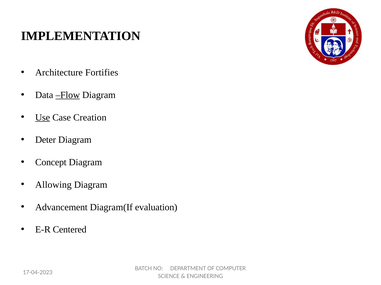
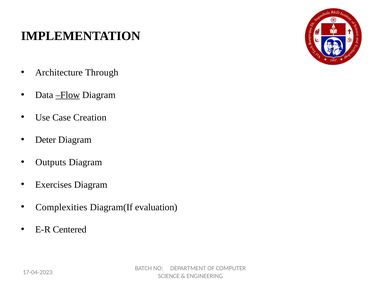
Fortifies: Fortifies -> Through
Use underline: present -> none
Concept: Concept -> Outputs
Allowing: Allowing -> Exercises
Advancement: Advancement -> Complexities
